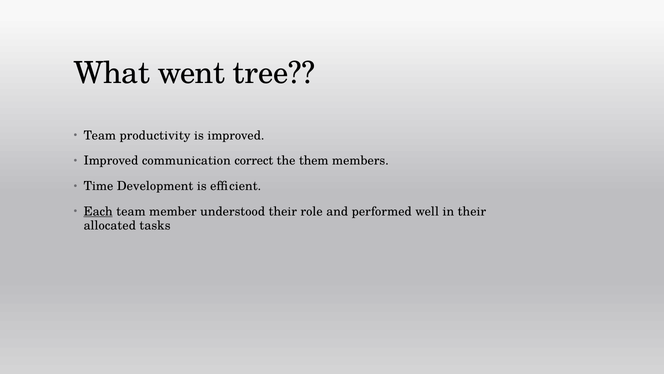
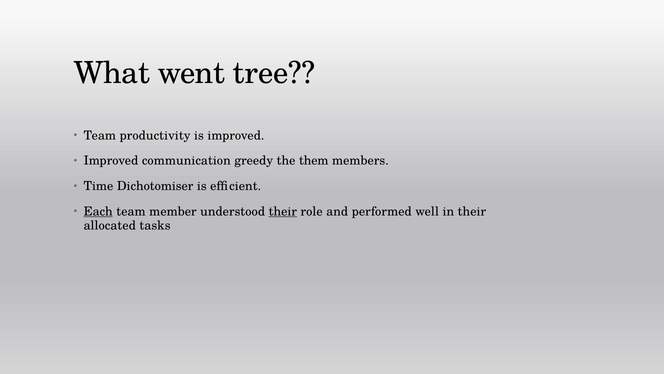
correct: correct -> greedy
Development: Development -> Dichotomiser
their at (283, 211) underline: none -> present
